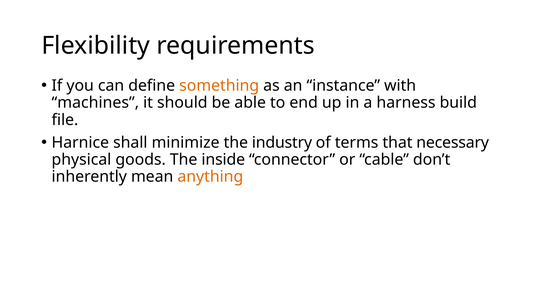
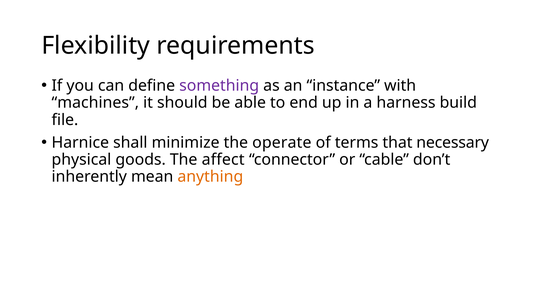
something colour: orange -> purple
industry: industry -> operate
inside: inside -> affect
